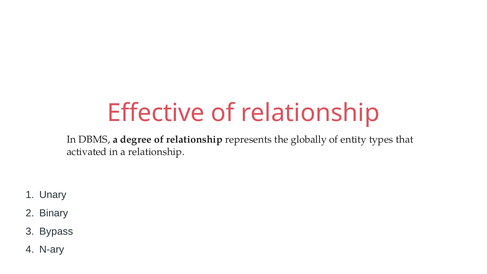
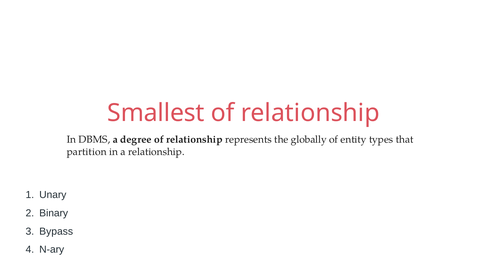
Effective: Effective -> Smallest
activated: activated -> partition
